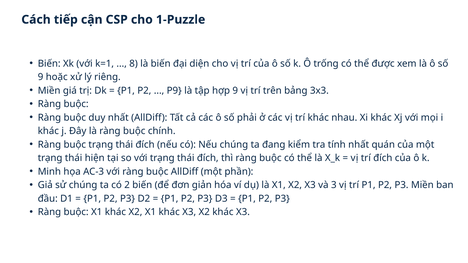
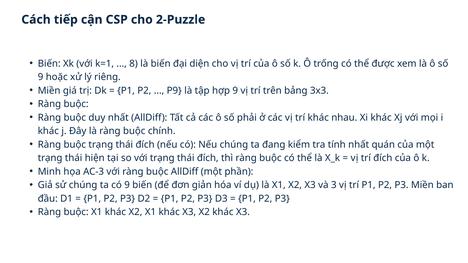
1-Puzzle: 1-Puzzle -> 2-Puzzle
có 2: 2 -> 9
